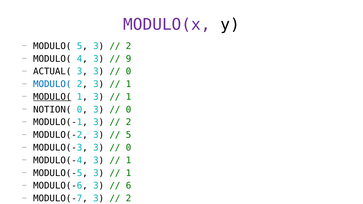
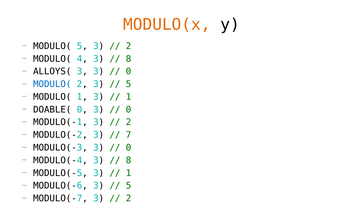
MODULO(x colour: purple -> orange
9 at (129, 59): 9 -> 8
ACTUAL(: ACTUAL( -> ALLOYS(
1 at (129, 84): 1 -> 5
MODULO( at (52, 97) underline: present -> none
NOTION(: NOTION( -> DOABLE(
5 at (129, 135): 5 -> 7
1 at (129, 160): 1 -> 8
6 at (129, 186): 6 -> 5
